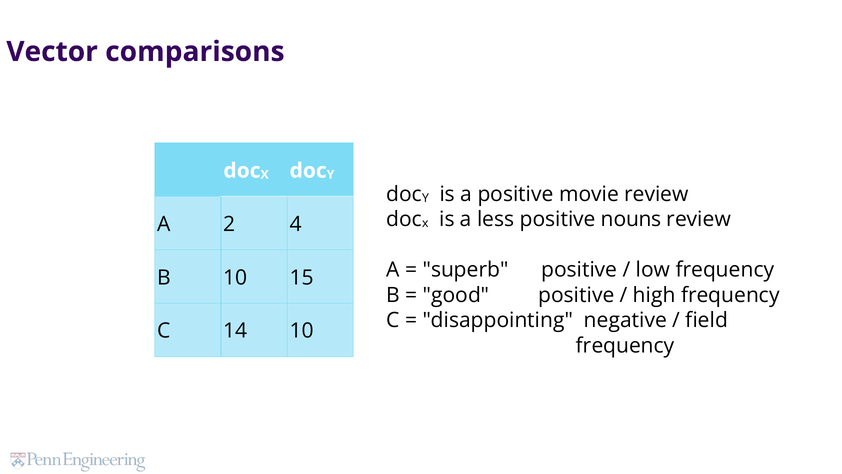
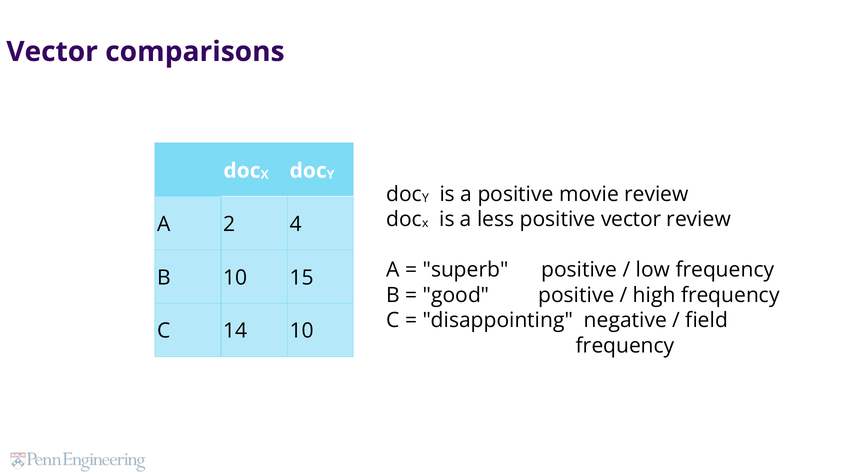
positive nouns: nouns -> vector
